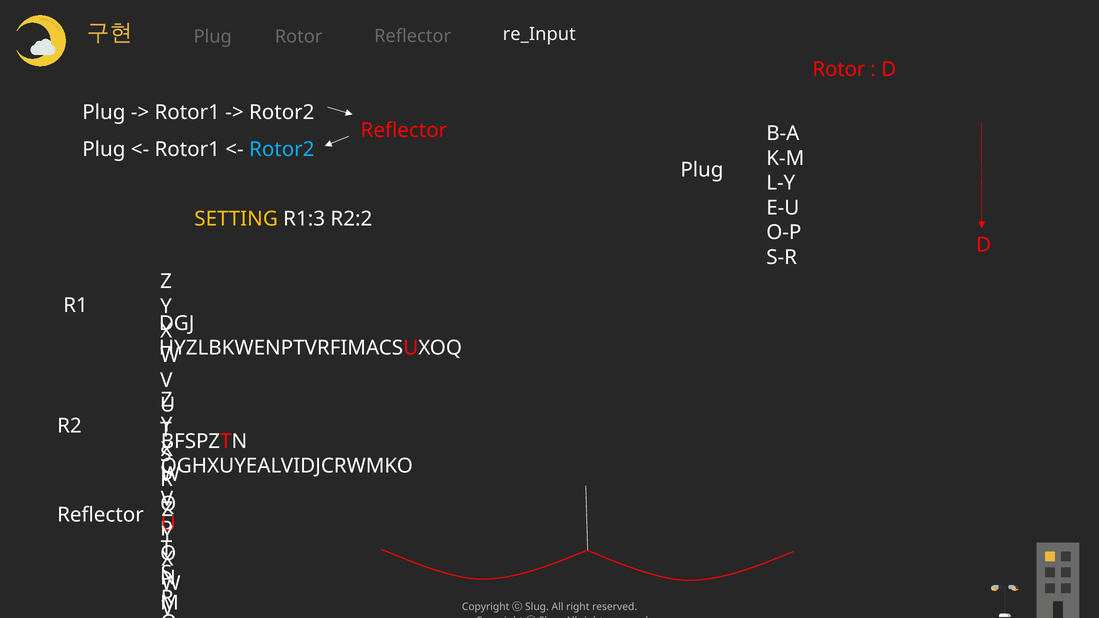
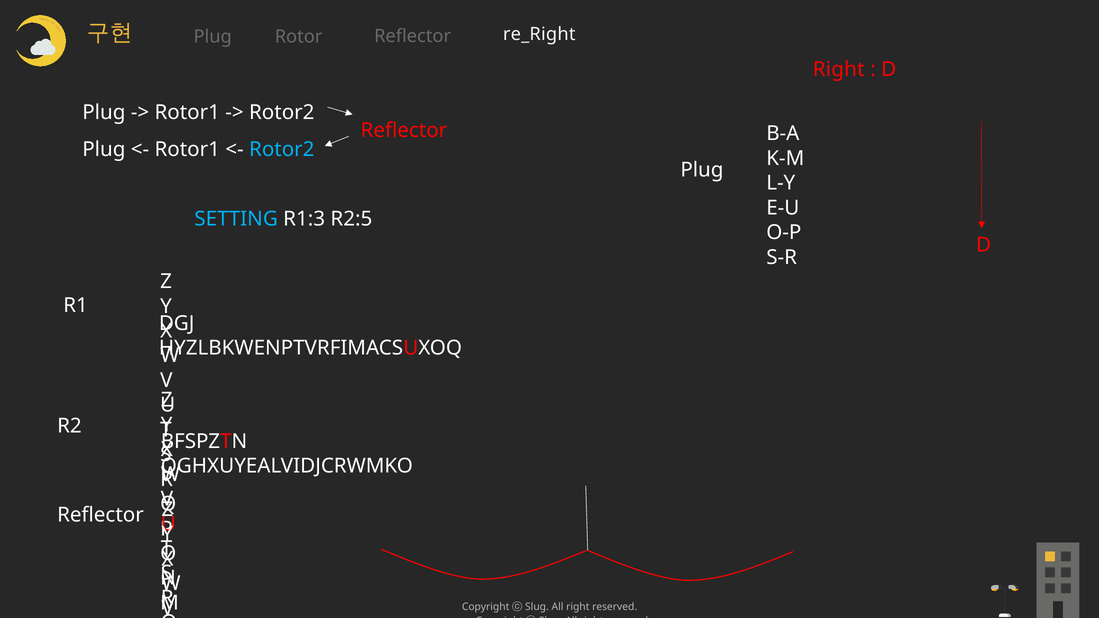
re_Input: re_Input -> re_Right
Rotor at (839, 70): Rotor -> Right
SETTING colour: yellow -> light blue
R2:2: R2:2 -> R2:5
